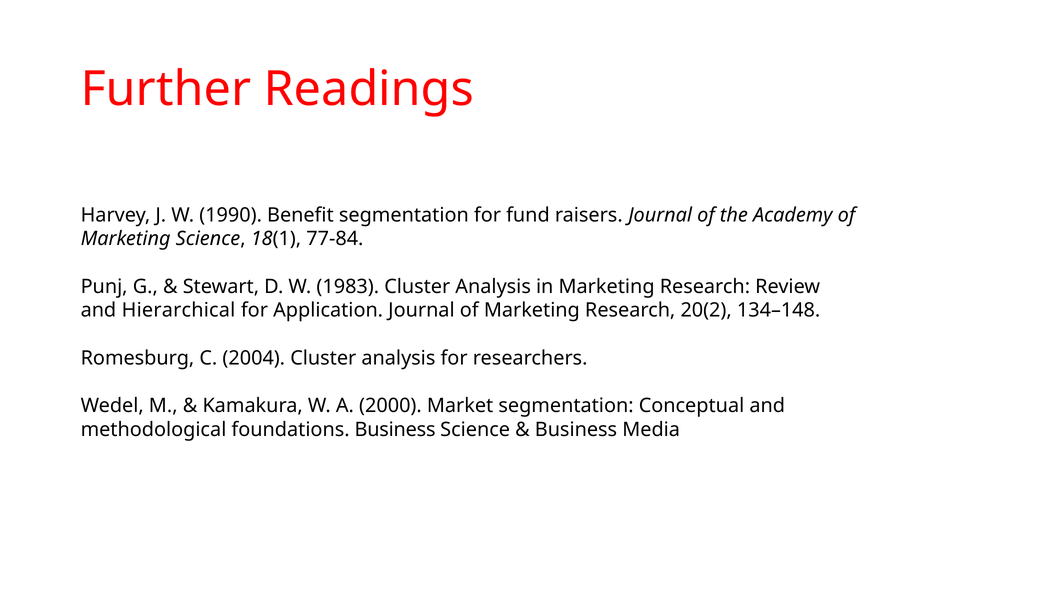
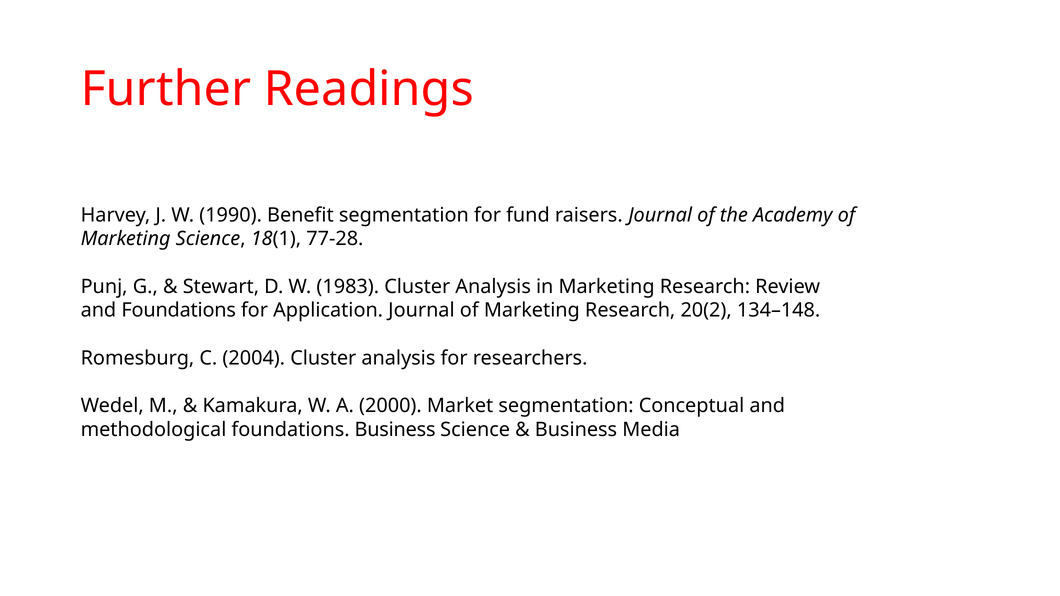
77-84: 77-84 -> 77-28
and Hierarchical: Hierarchical -> Foundations
